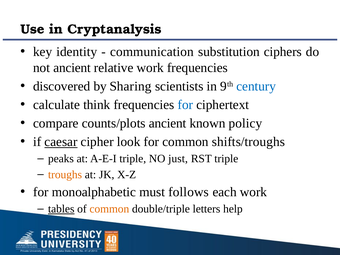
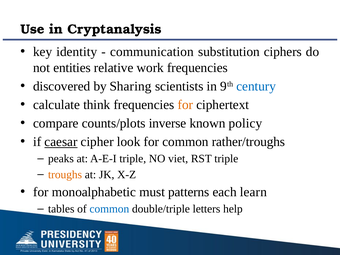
not ancient: ancient -> entities
for at (185, 105) colour: blue -> orange
counts/plots ancient: ancient -> inverse
shifts/troughs: shifts/troughs -> rather/troughs
just: just -> viet
follows: follows -> patterns
each work: work -> learn
tables underline: present -> none
common at (109, 209) colour: orange -> blue
